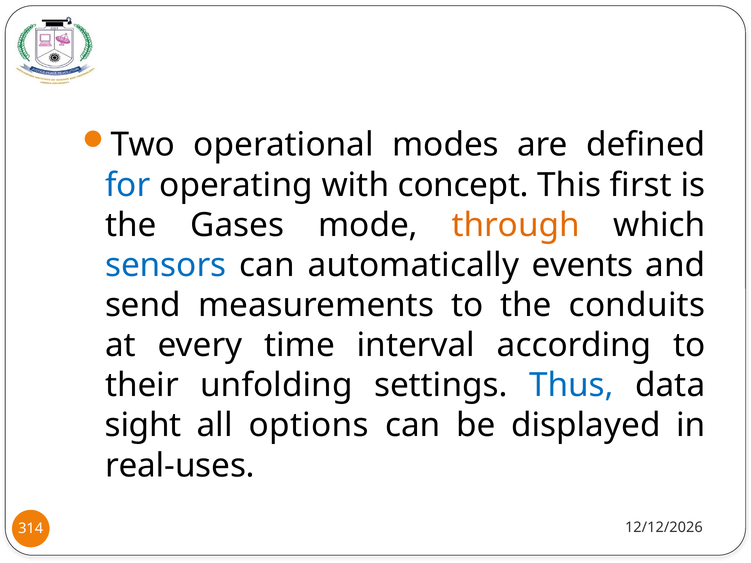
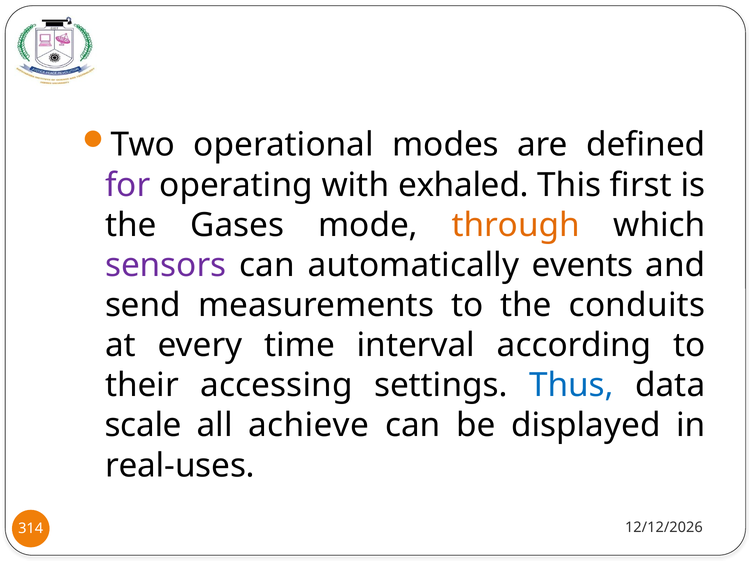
for colour: blue -> purple
concept: concept -> exhaled
sensors colour: blue -> purple
unfolding: unfolding -> accessing
sight: sight -> scale
options: options -> achieve
